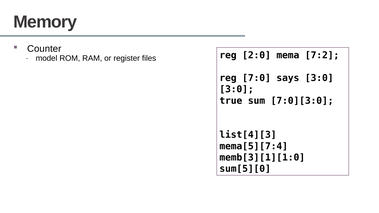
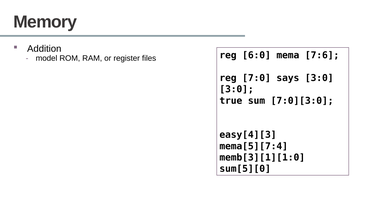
Counter: Counter -> Addition
2:0: 2:0 -> 6:0
7:2: 7:2 -> 7:6
list[4][3: list[4][3 -> easy[4][3
